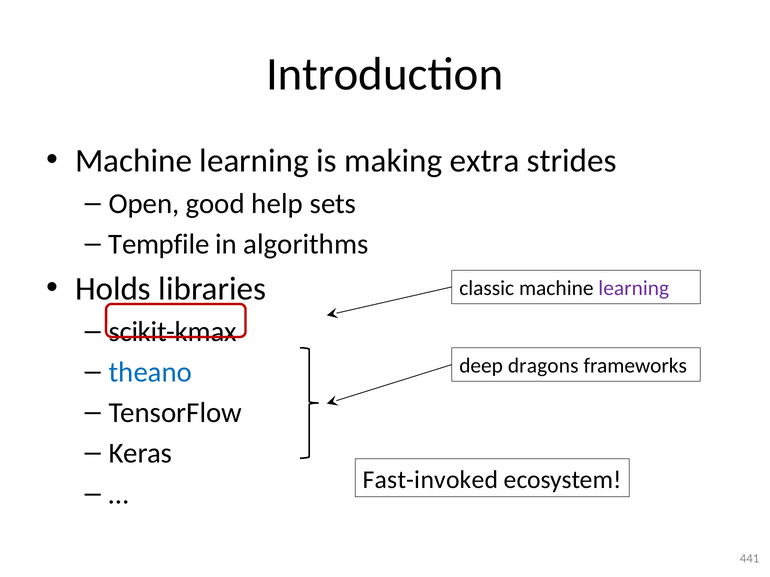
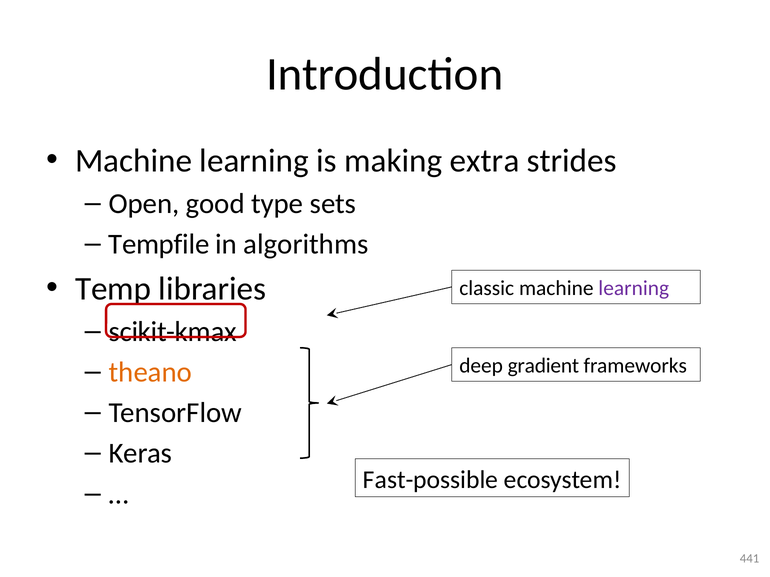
help: help -> type
Holds: Holds -> Temp
theano colour: blue -> orange
dragons: dragons -> gradient
Fast-invoked: Fast-invoked -> Fast-possible
